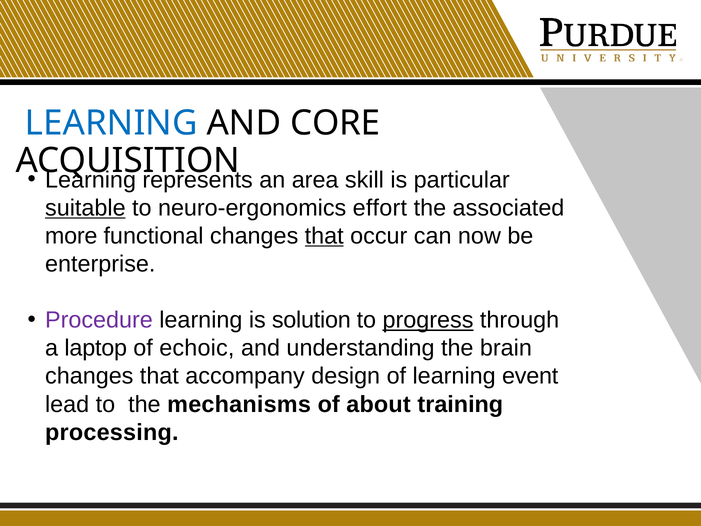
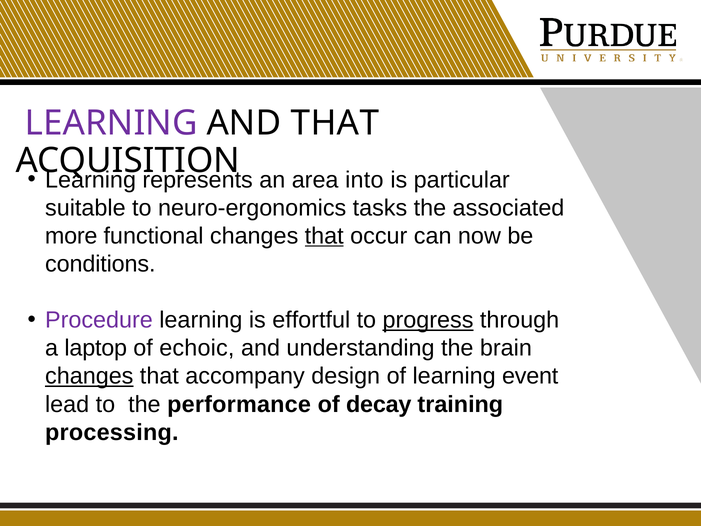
LEARNING at (111, 123) colour: blue -> purple
AND CORE: CORE -> THAT
skill: skill -> into
suitable underline: present -> none
effort: effort -> tasks
enterprise: enterprise -> conditions
solution: solution -> effortful
changes at (89, 376) underline: none -> present
mechanisms: mechanisms -> performance
about: about -> decay
